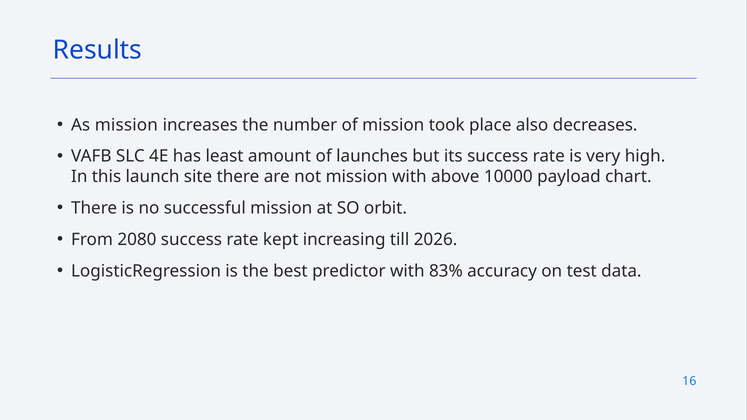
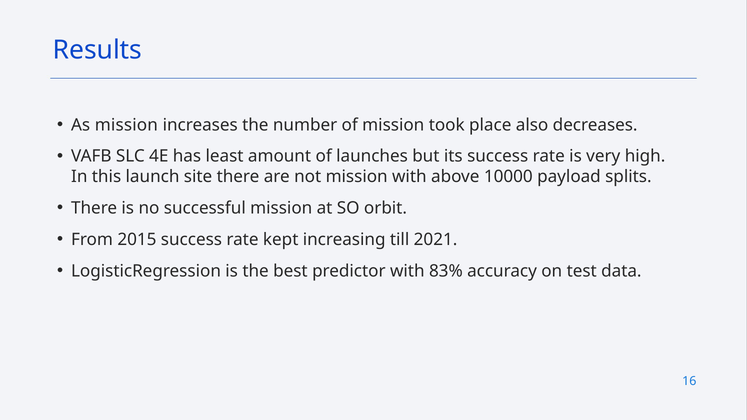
chart: chart -> splits
2080: 2080 -> 2015
2026: 2026 -> 2021
